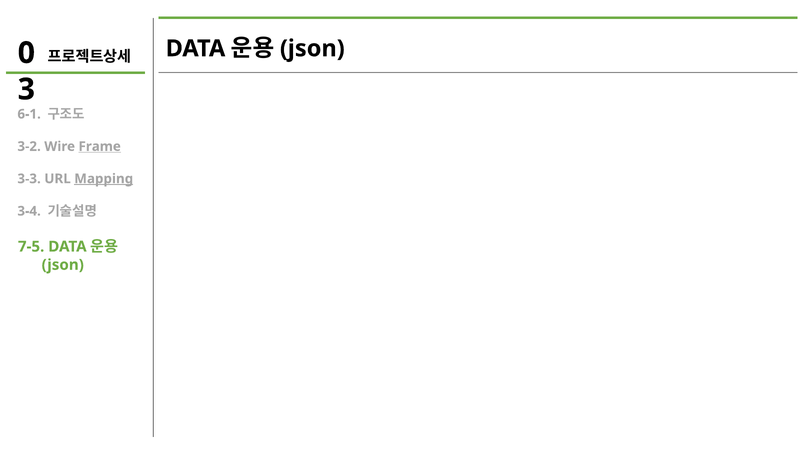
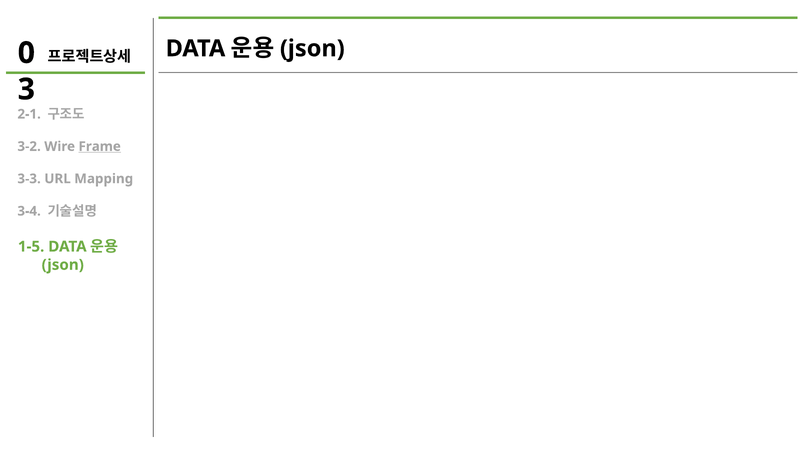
6-1: 6-1 -> 2-1
Mapping underline: present -> none
7-5: 7-5 -> 1-5
